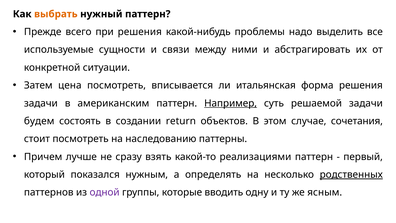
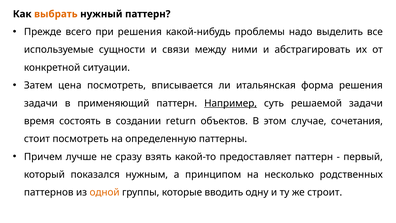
американским: американским -> применяющий
будем: будем -> время
наследованию: наследованию -> определенную
реализациями: реализациями -> предоставляет
определять: определять -> принципом
родственных underline: present -> none
одной colour: purple -> orange
ясным: ясным -> строит
